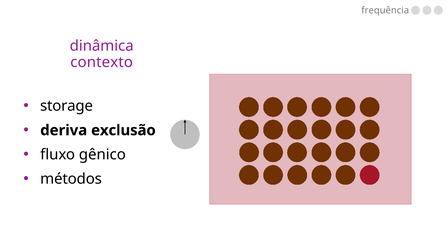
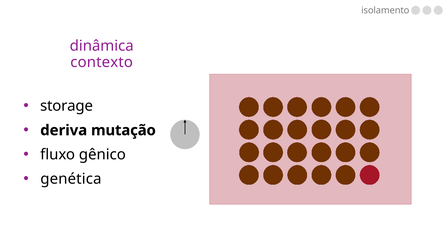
frequência: frequência -> isolamento
exclusão: exclusão -> mutação
métodos: métodos -> genética
